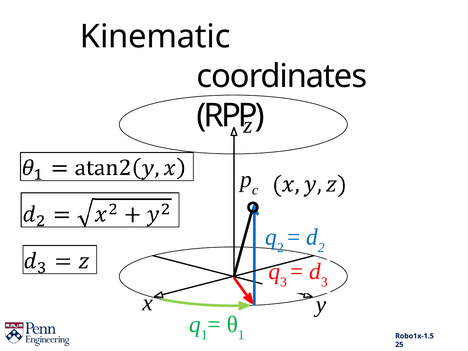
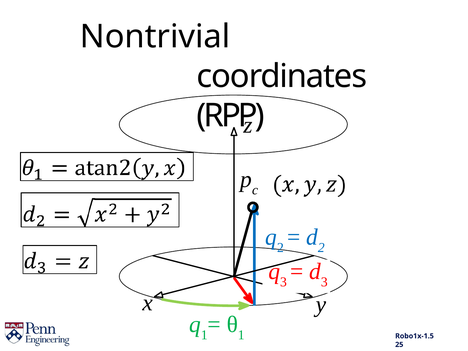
Kinematic: Kinematic -> Nontrivial
